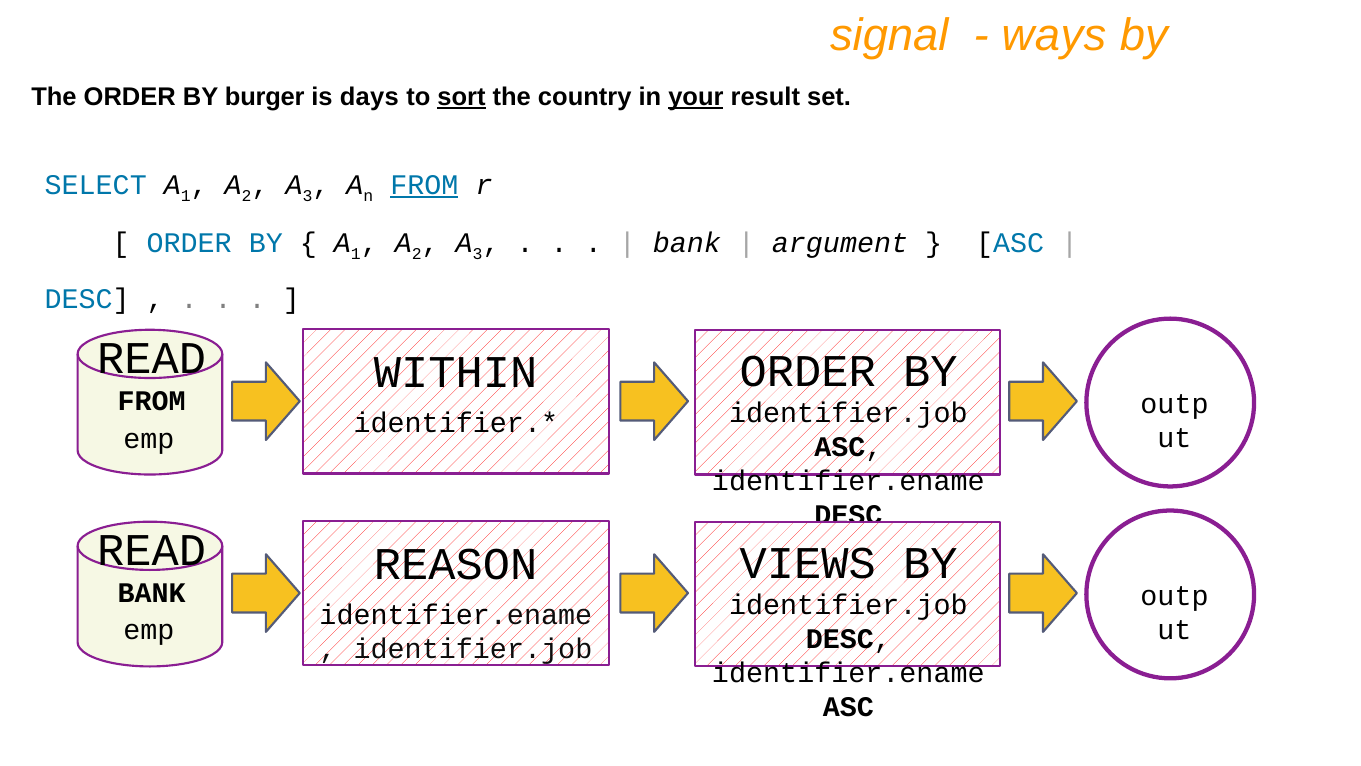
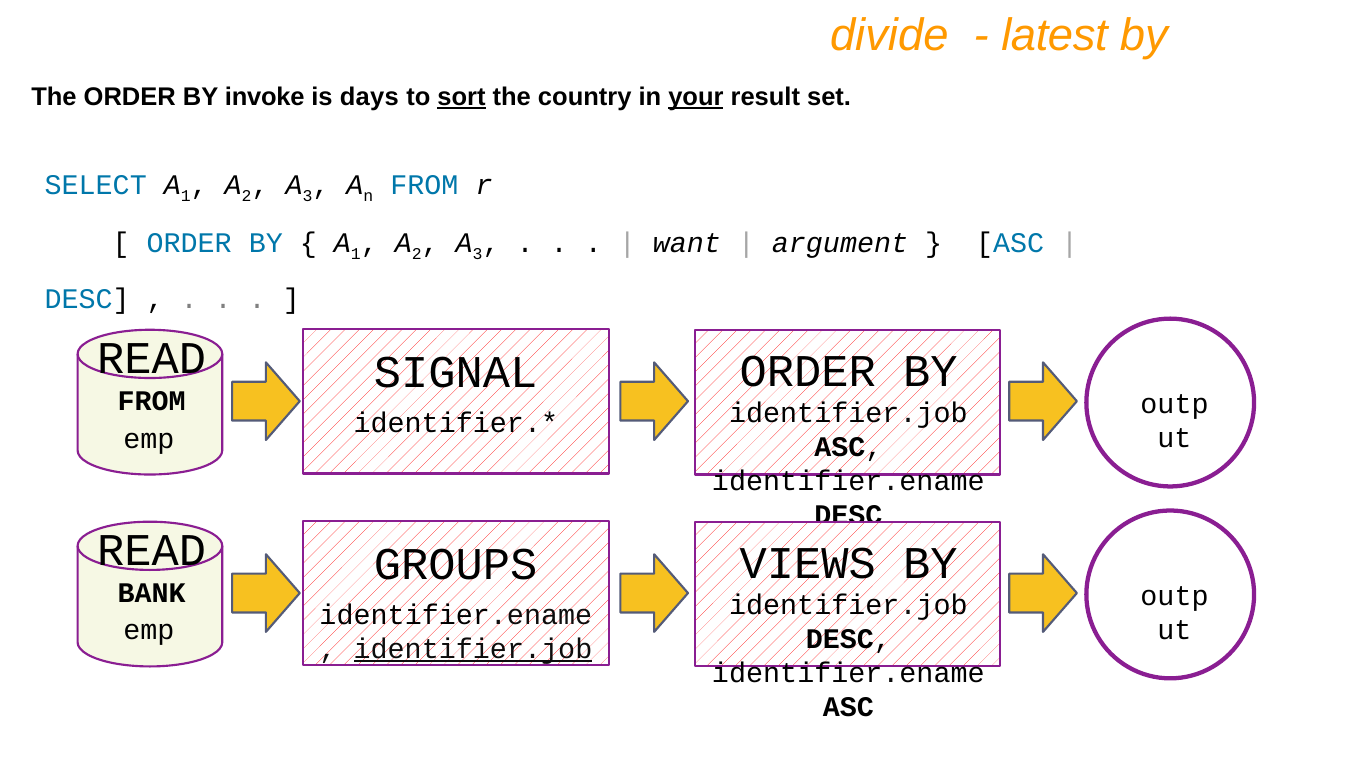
signal: signal -> divide
ways: ways -> latest
burger: burger -> invoke
FROM at (424, 185) underline: present -> none
bank at (687, 243): bank -> want
WITHIN: WITHIN -> SIGNAL
REASON: REASON -> GROUPS
identifier.job at (473, 649) underline: none -> present
